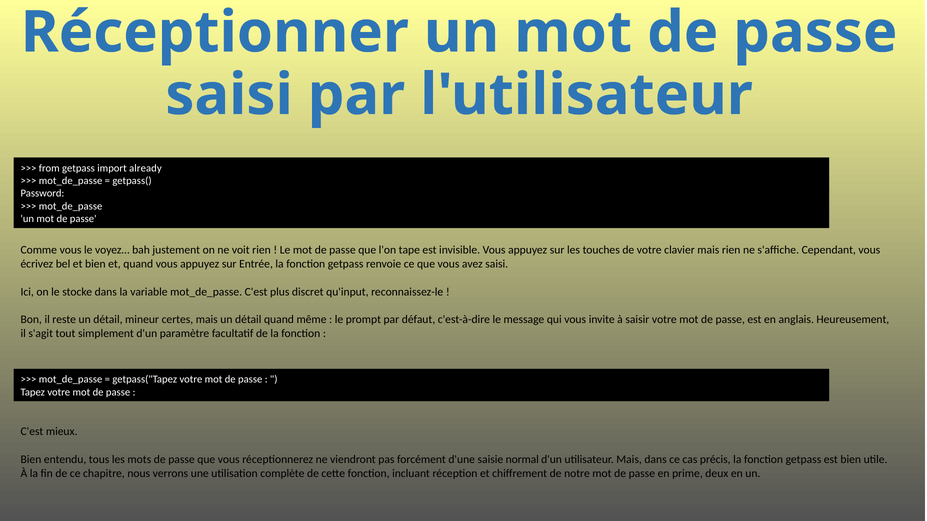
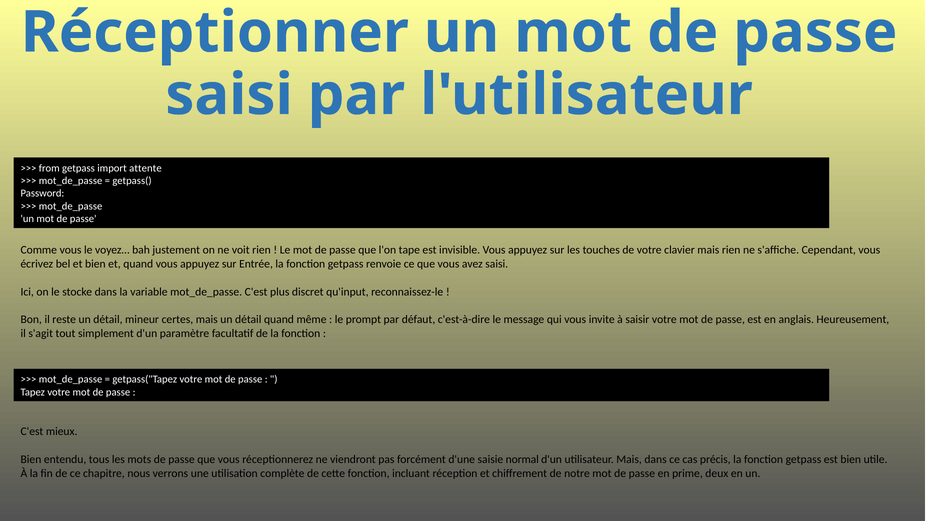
already: already -> attente
